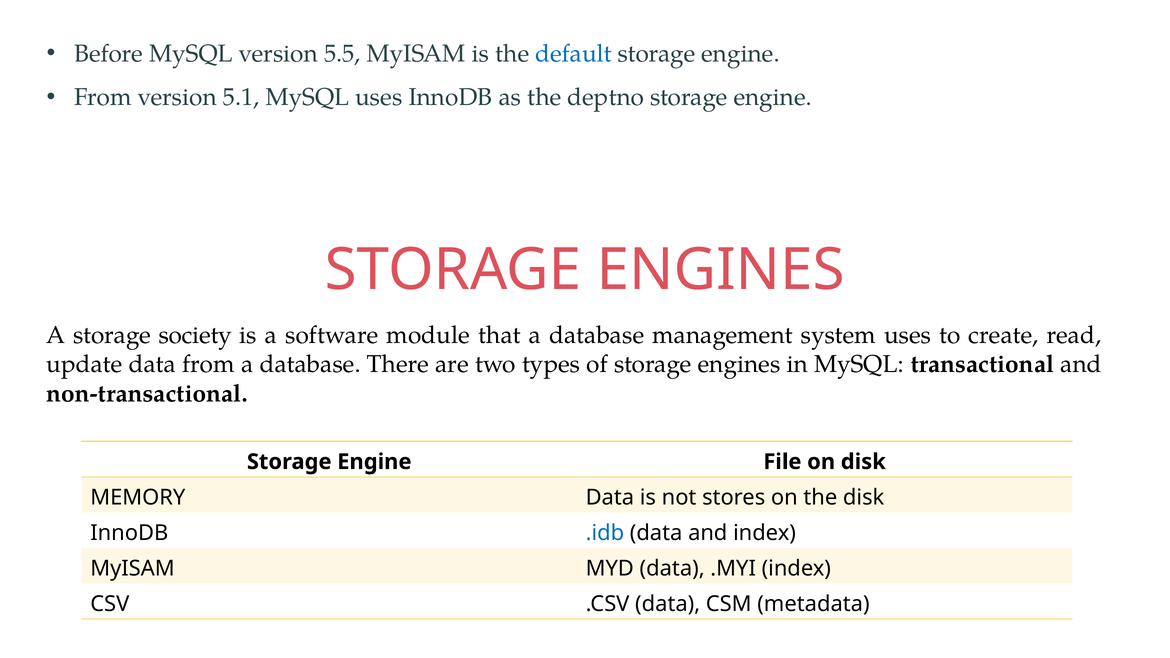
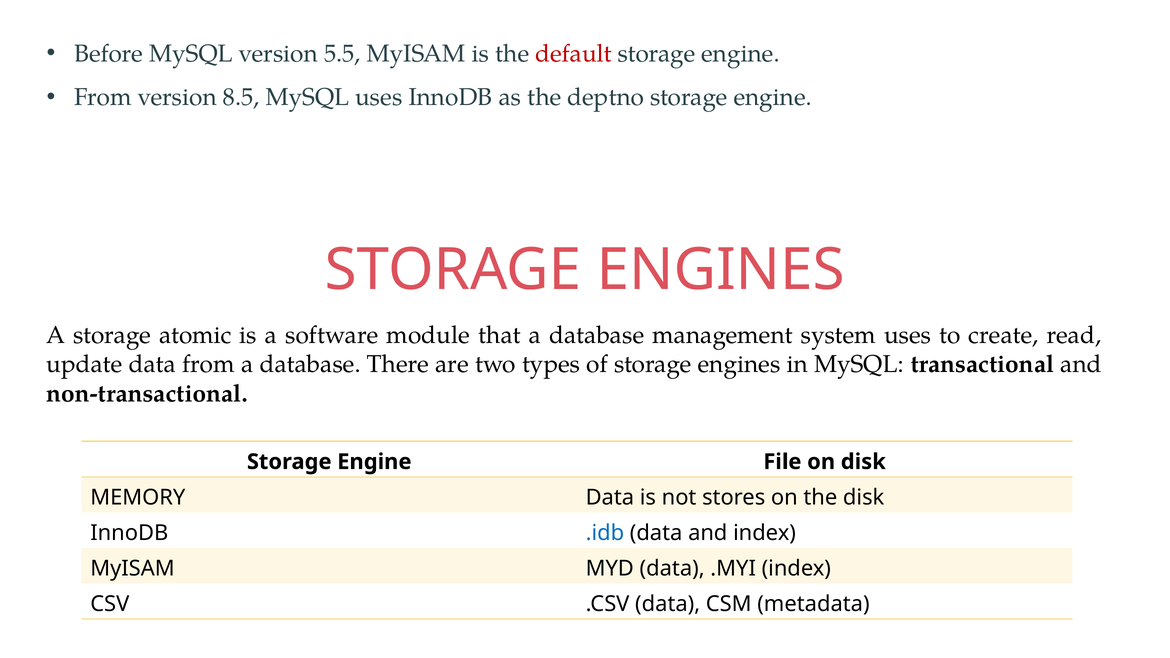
default colour: blue -> red
5.1: 5.1 -> 8.5
society: society -> atomic
